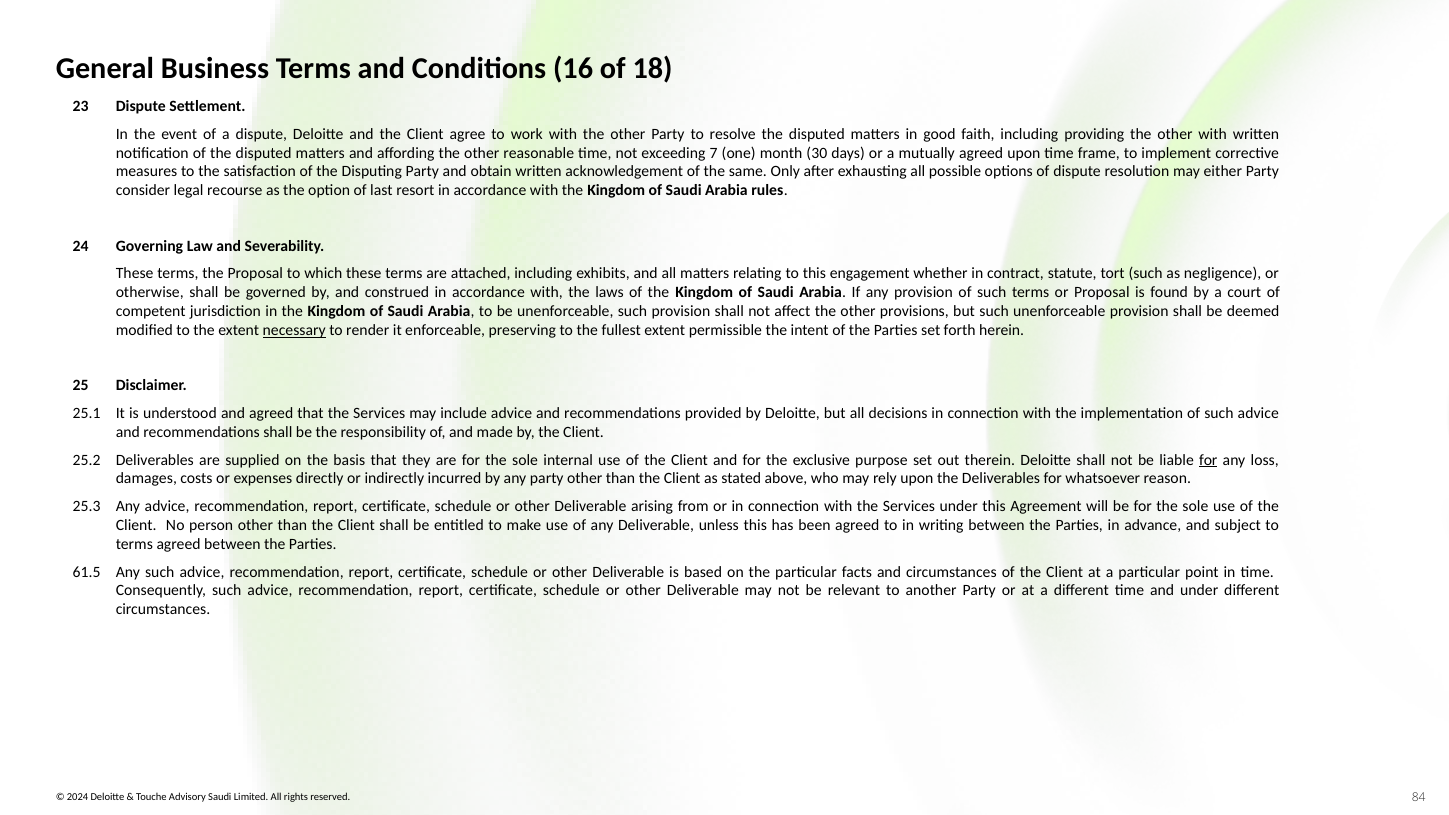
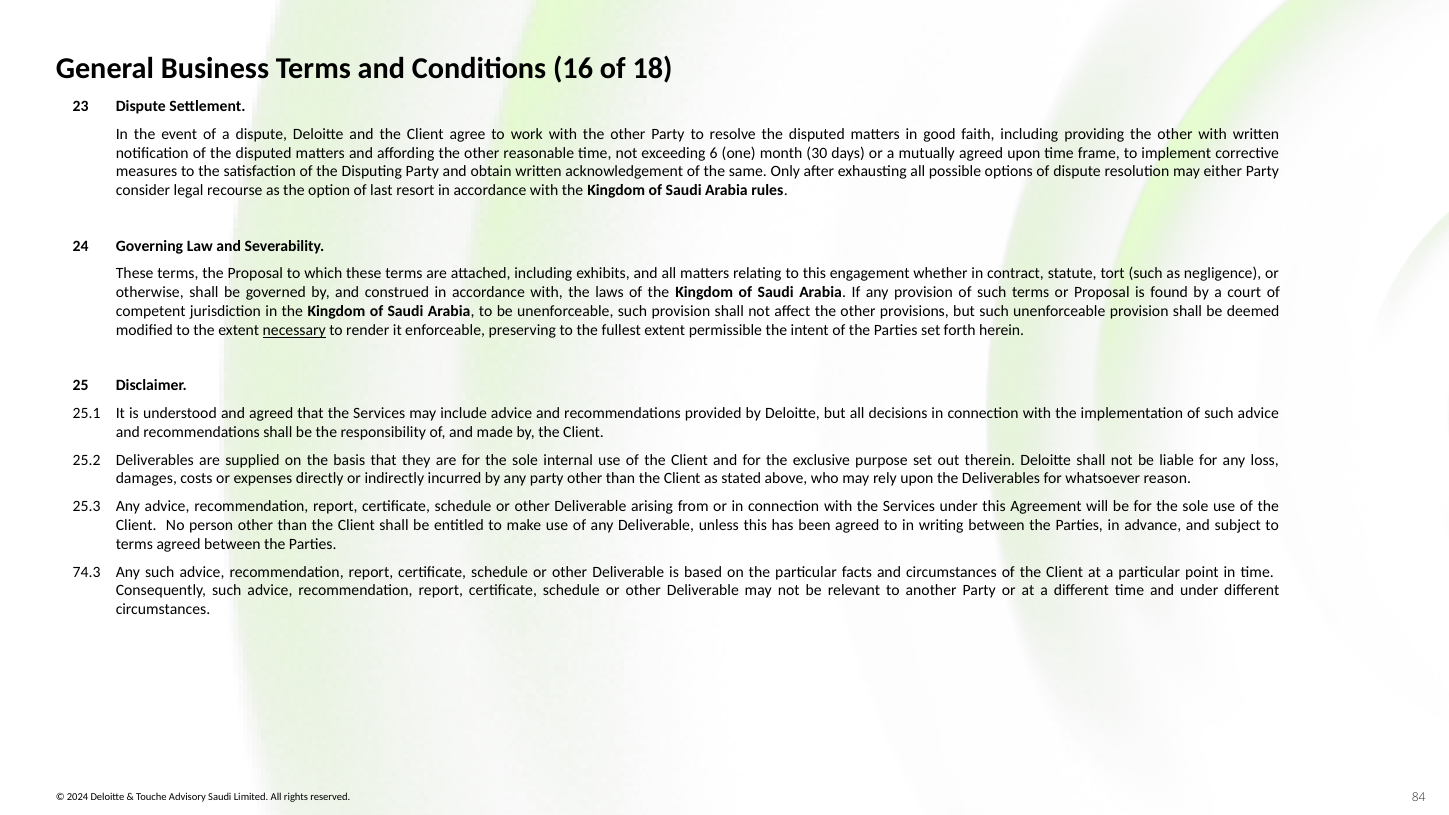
7: 7 -> 6
for at (1208, 460) underline: present -> none
61.5: 61.5 -> 74.3
